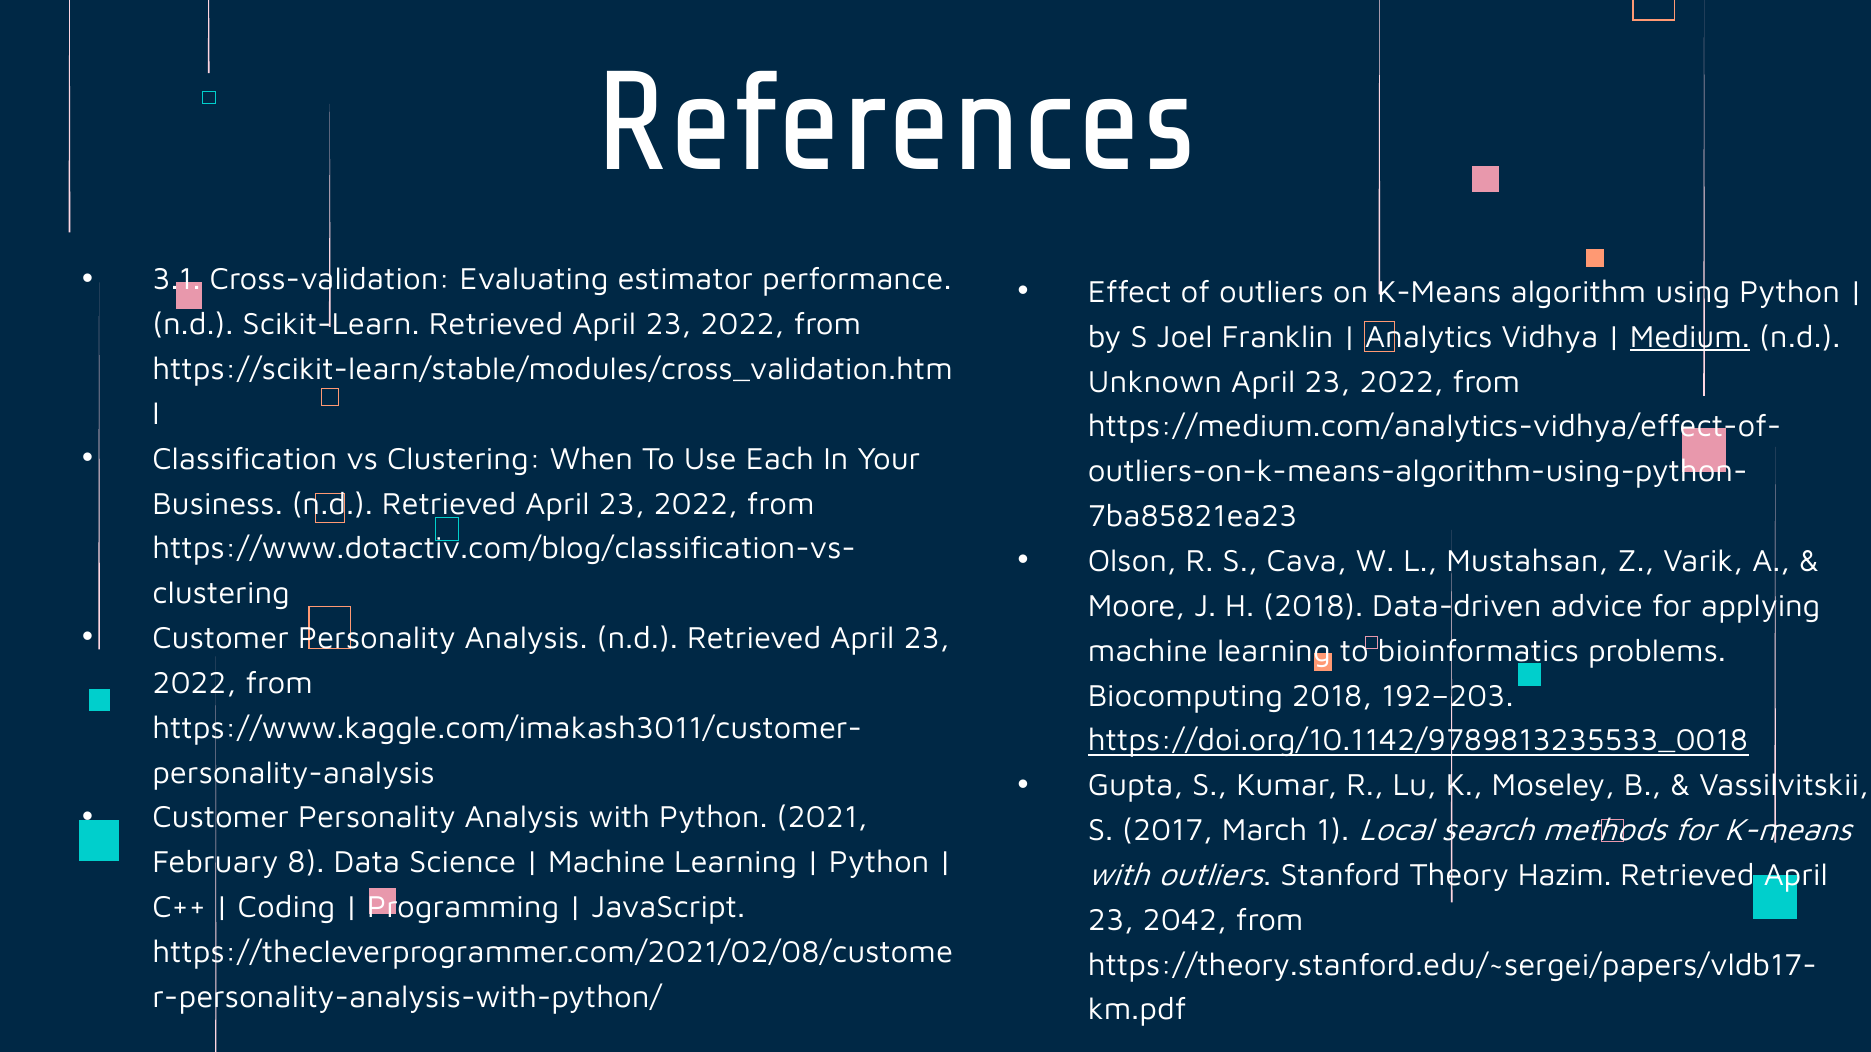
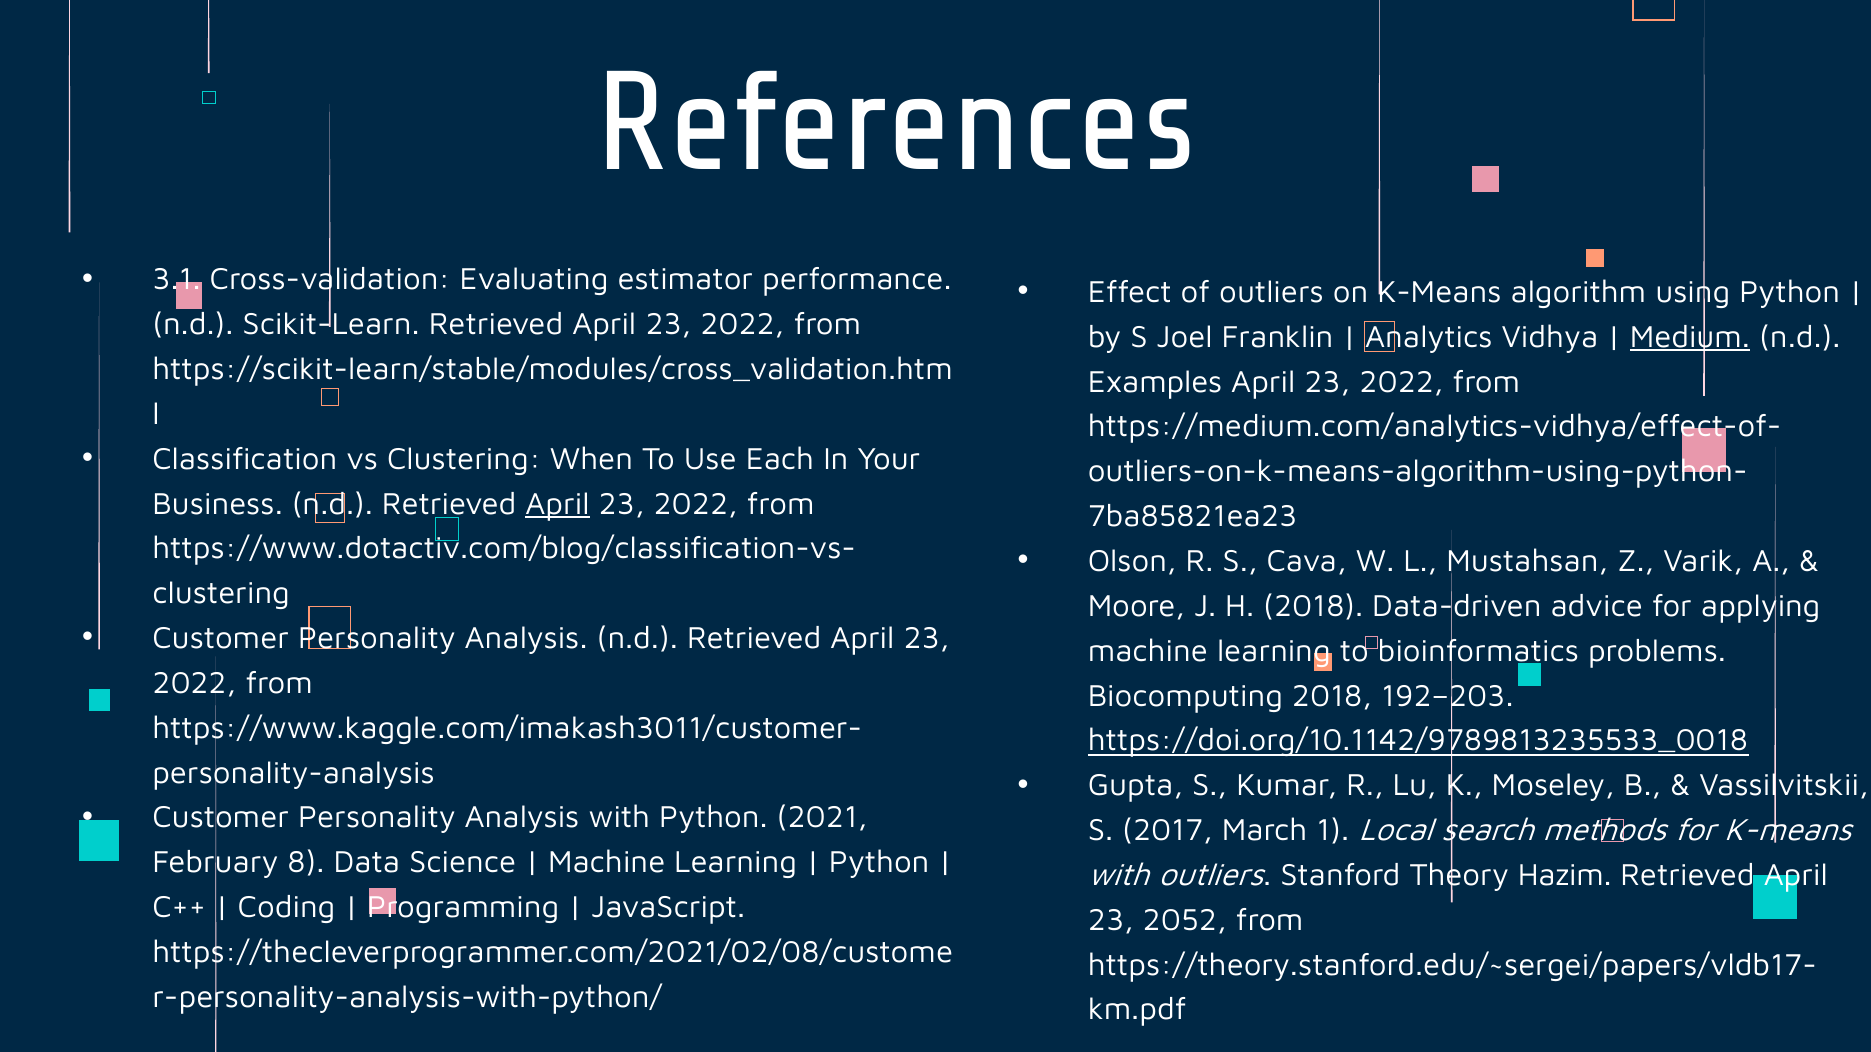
Unknown: Unknown -> Examples
April at (558, 504) underline: none -> present
2042: 2042 -> 2052
